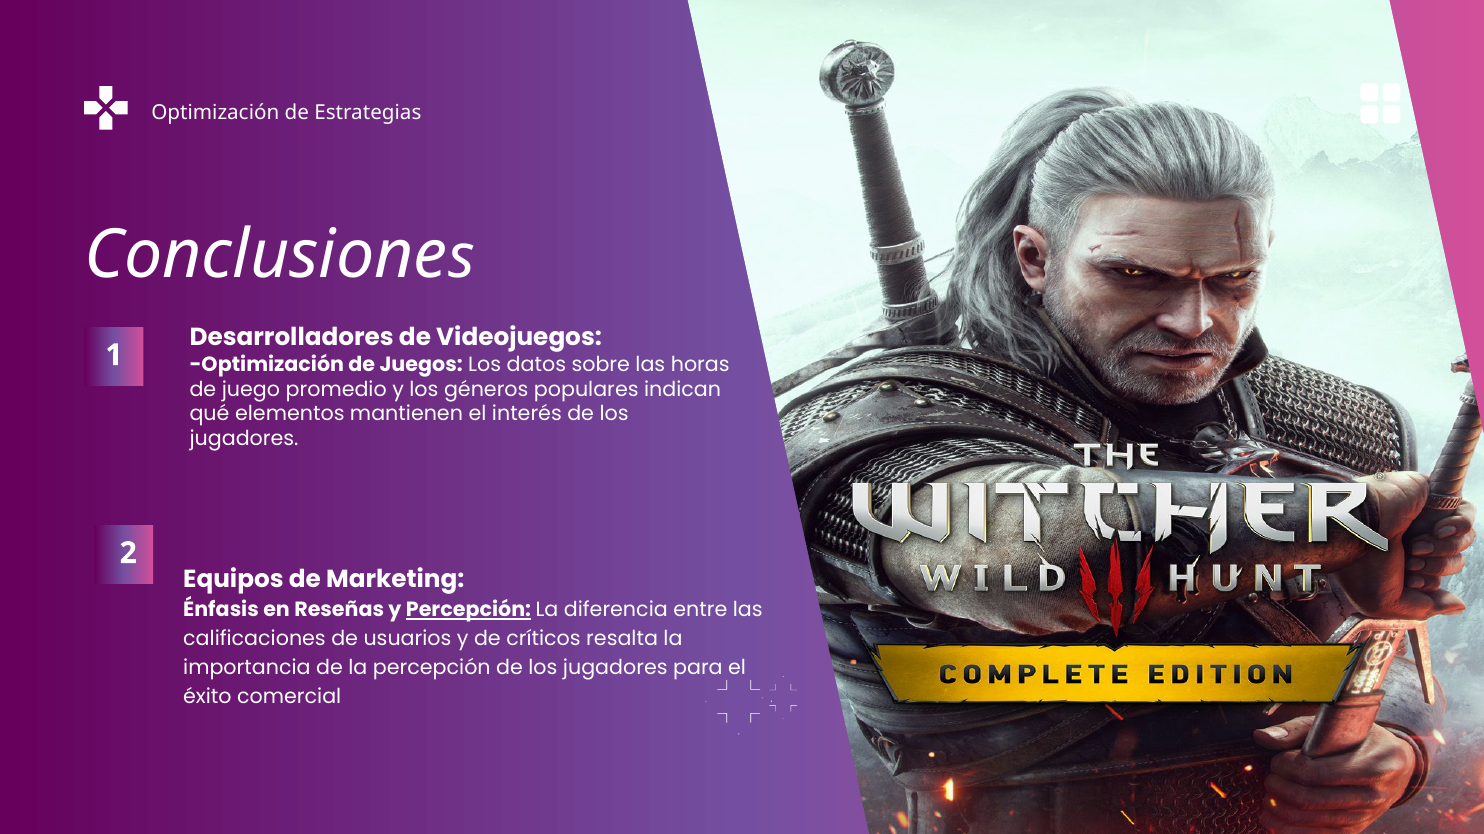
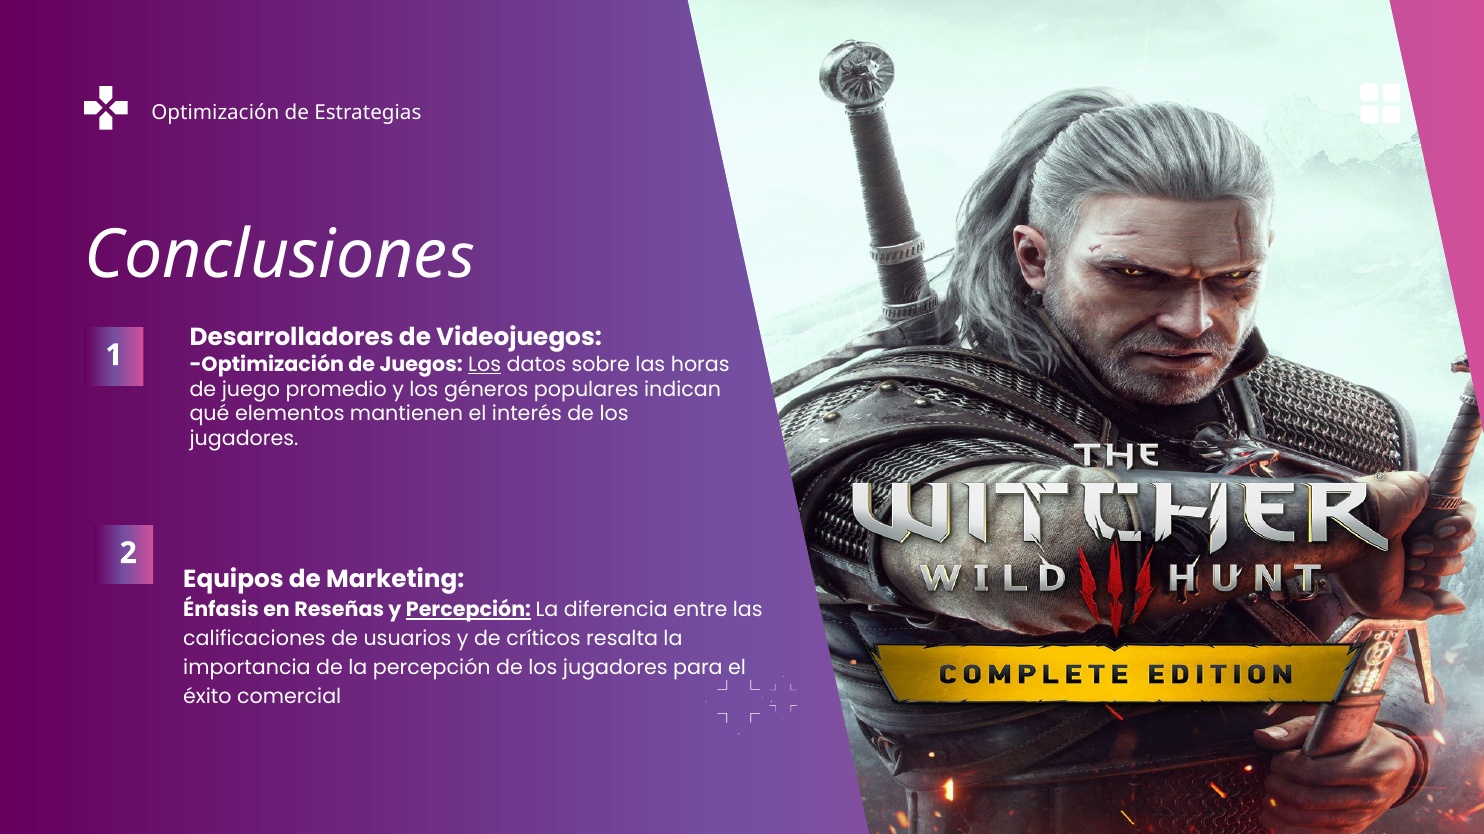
Los at (485, 365) underline: none -> present
